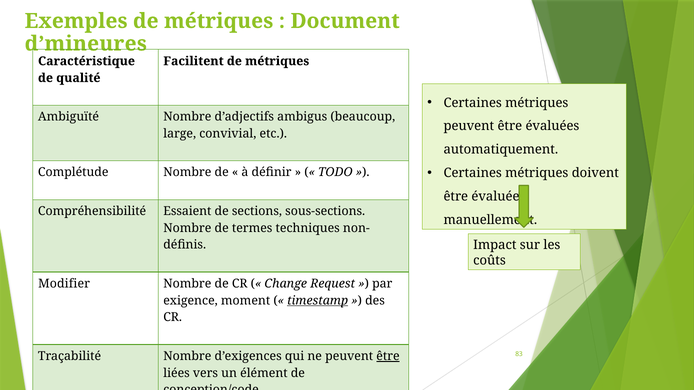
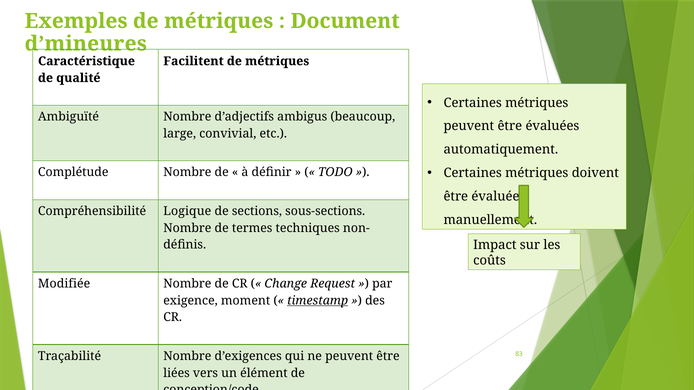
Essaient: Essaient -> Logique
Modifier: Modifier -> Modifiée
être at (388, 357) underline: present -> none
